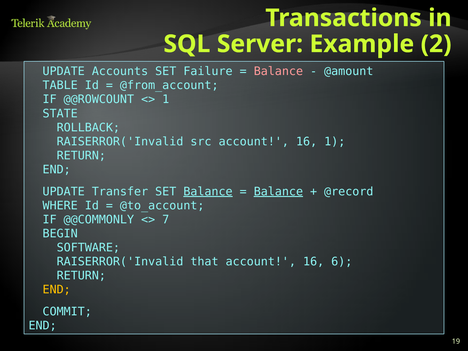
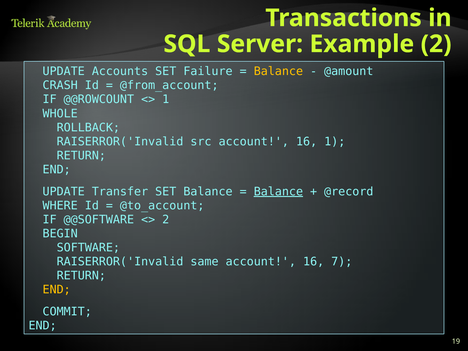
Balance at (278, 71) colour: pink -> yellow
TABLE: TABLE -> CRASH
STATE: STATE -> WHOLE
Balance at (208, 191) underline: present -> none
@@COMMONLY: @@COMMONLY -> @@SOFTWARE
7 at (166, 220): 7 -> 2
that: that -> same
6: 6 -> 7
